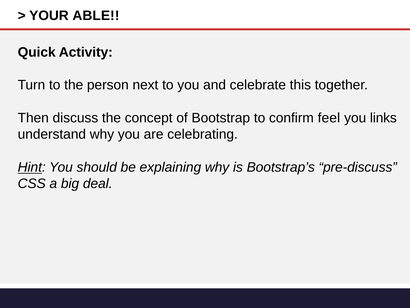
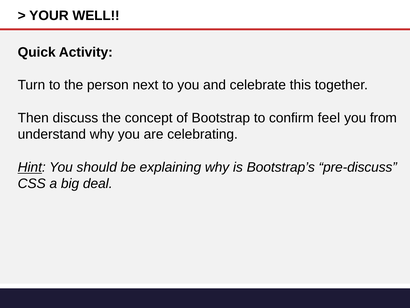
ABLE: ABLE -> WELL
links: links -> from
